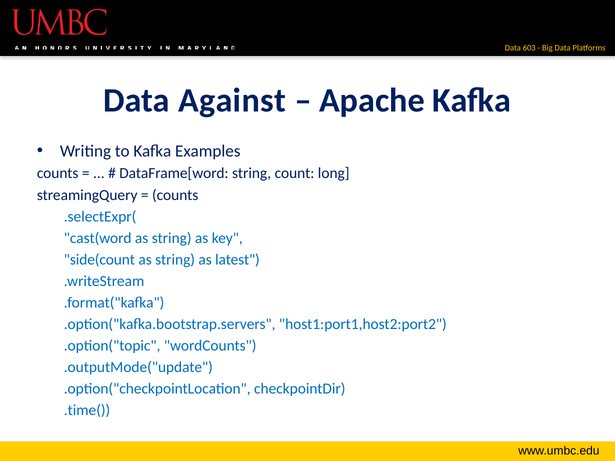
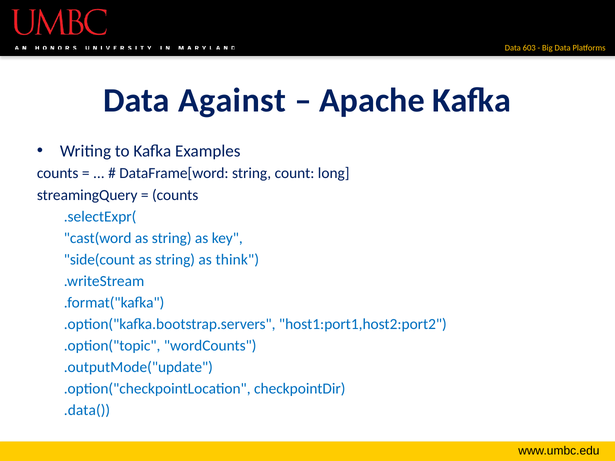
latest: latest -> think
.time(: .time( -> .data(
